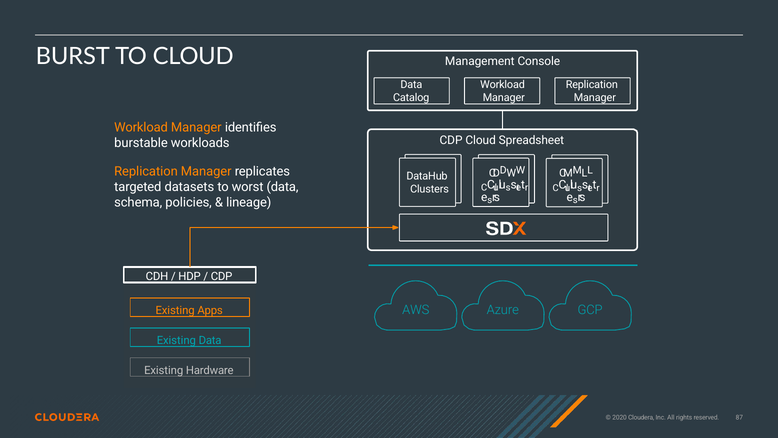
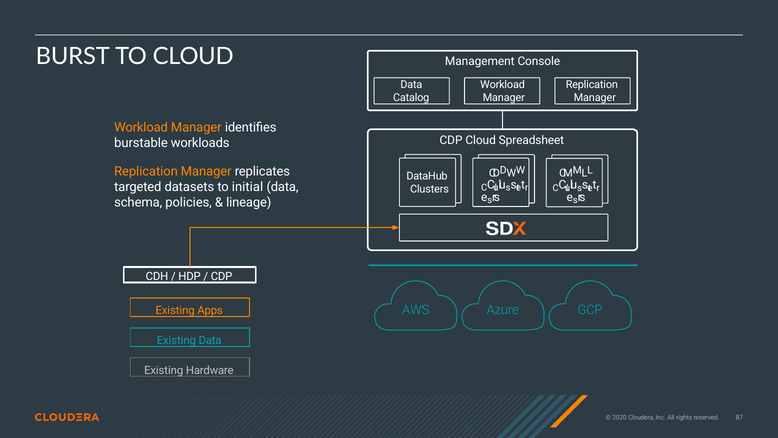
worst: worst -> initial
